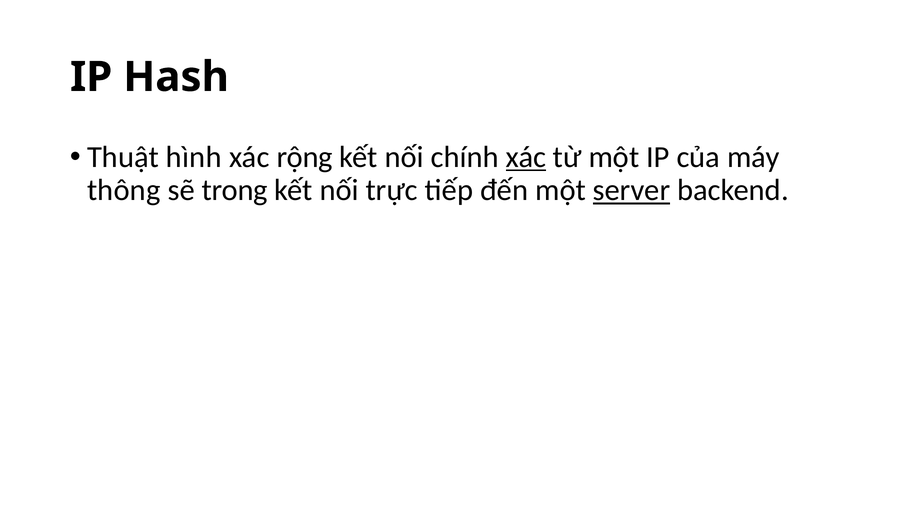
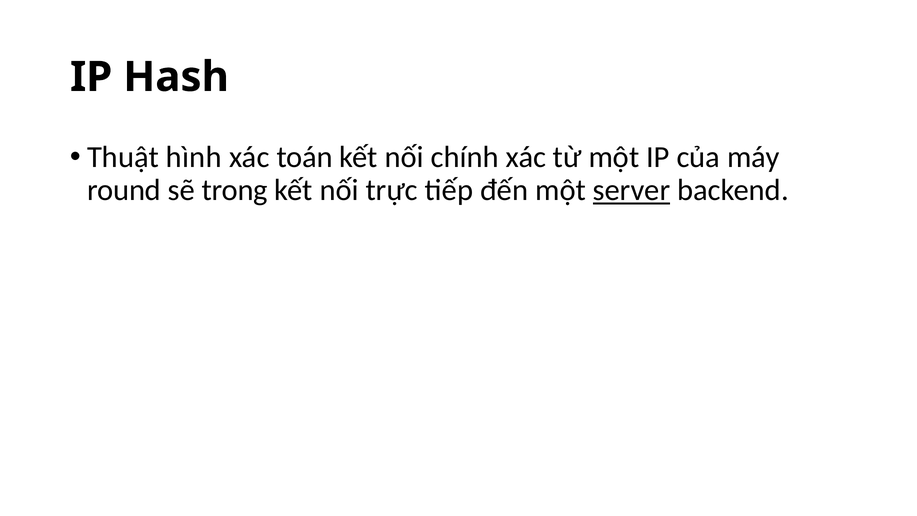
rộng: rộng -> toán
xác at (526, 157) underline: present -> none
thông: thông -> round
